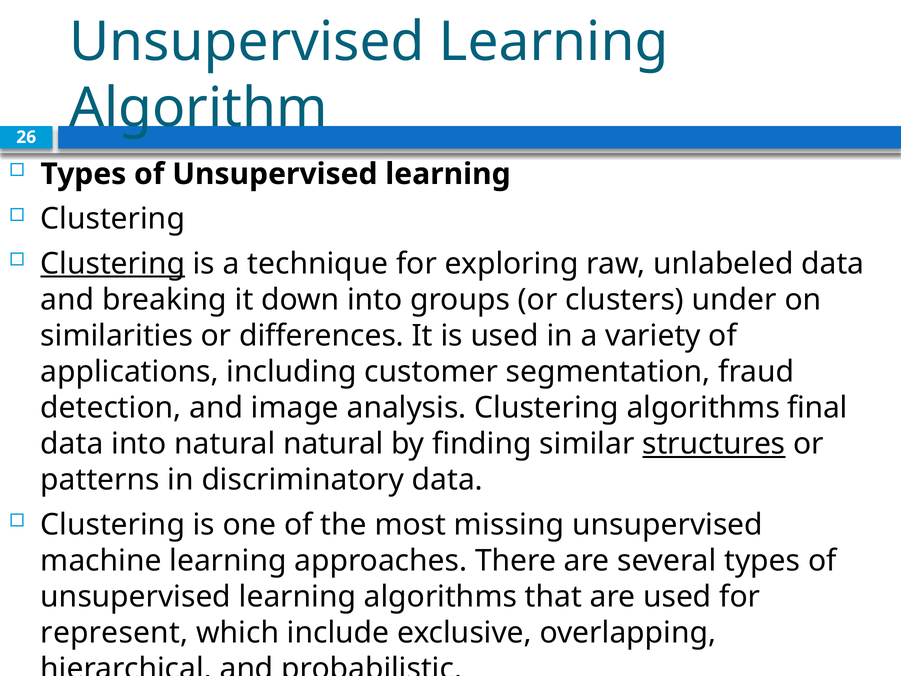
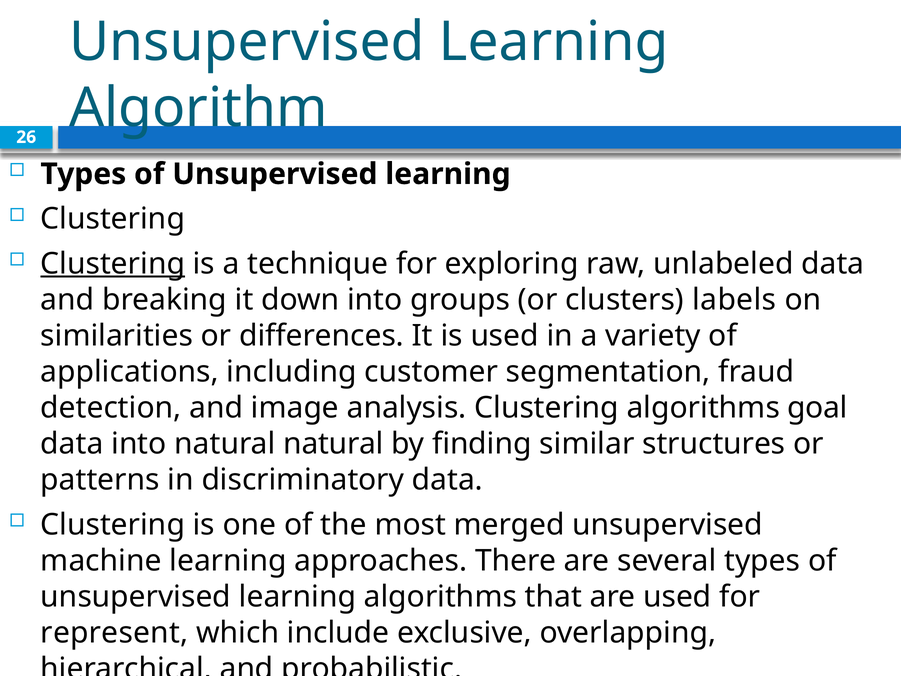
under: under -> labels
final: final -> goal
structures underline: present -> none
missing: missing -> merged
